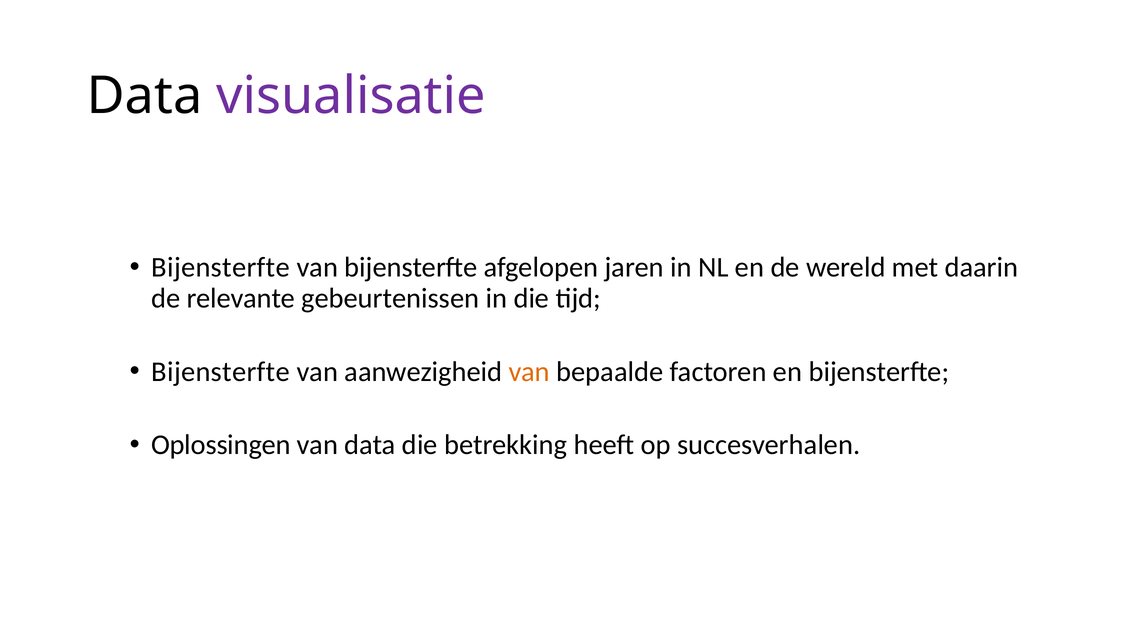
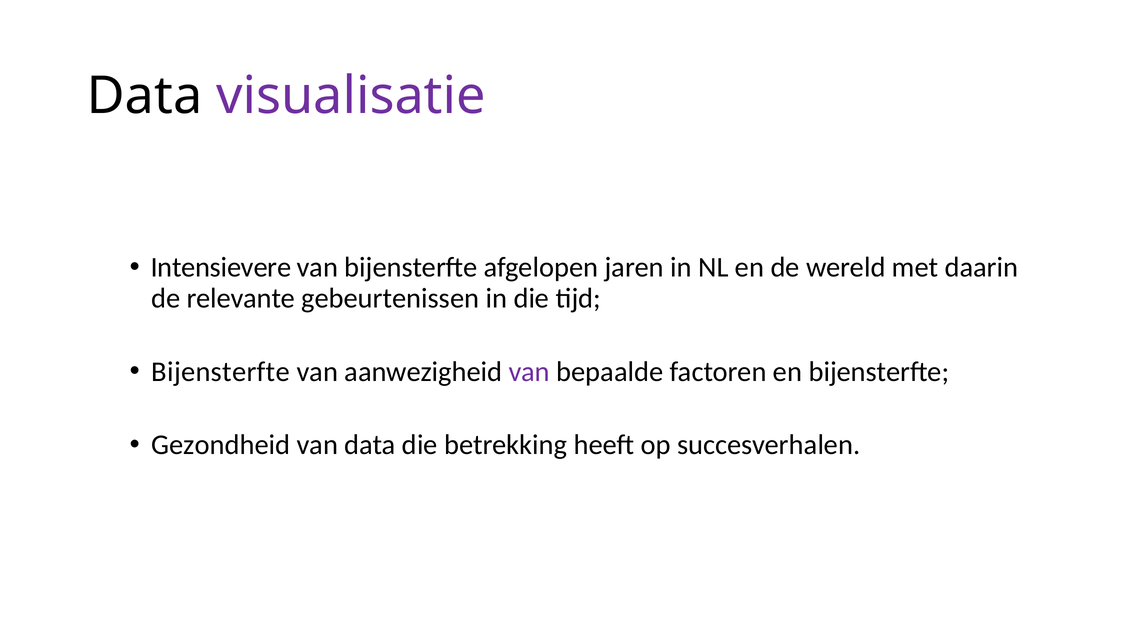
Bijensterfte at (221, 267): Bijensterfte -> Intensievere
van at (529, 371) colour: orange -> purple
Oplossingen: Oplossingen -> Gezondheid
